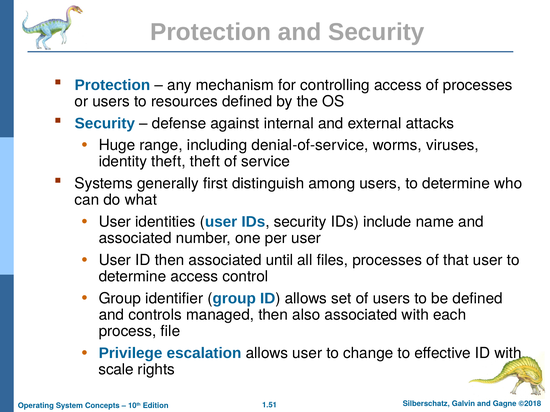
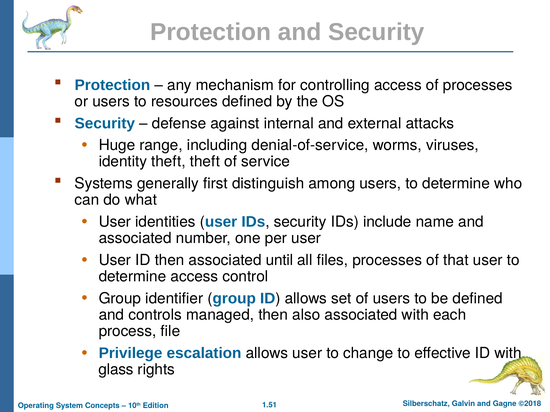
scale: scale -> glass
